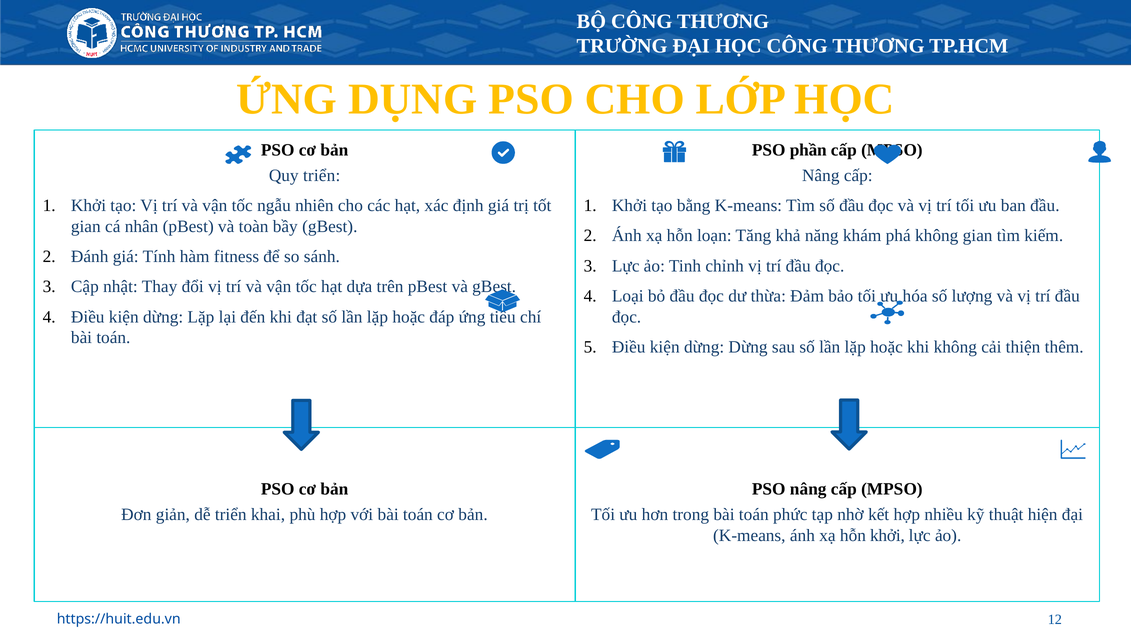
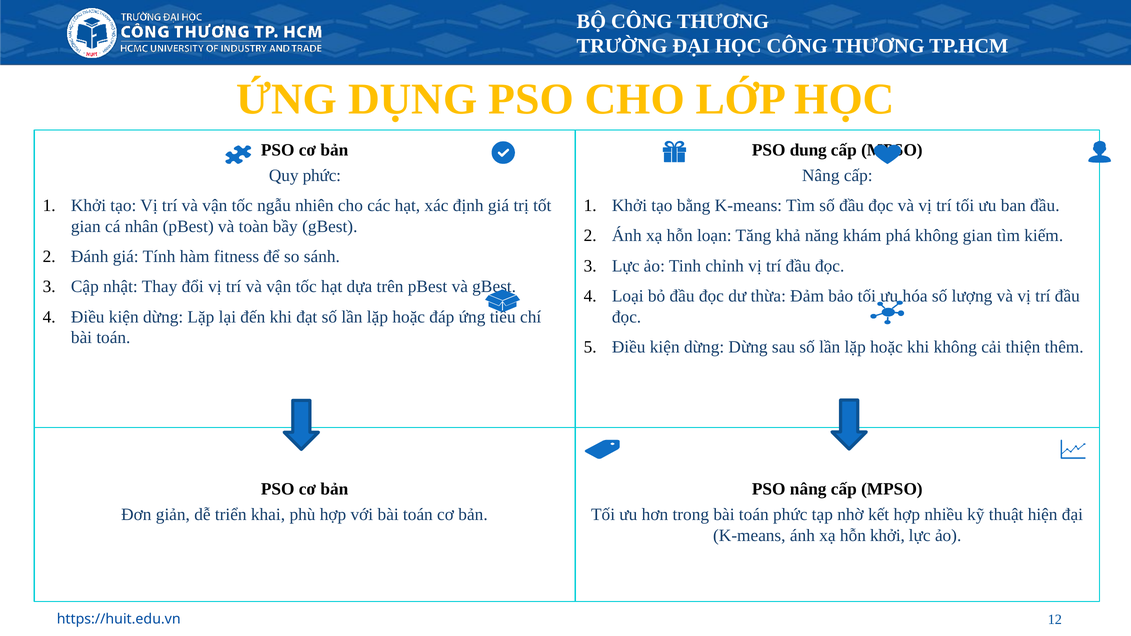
phần: phần -> dung
Quy triển: triển -> phức
